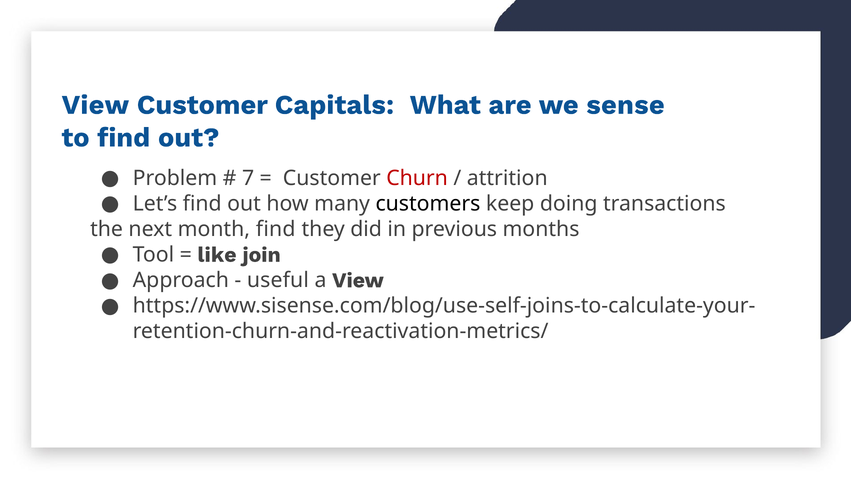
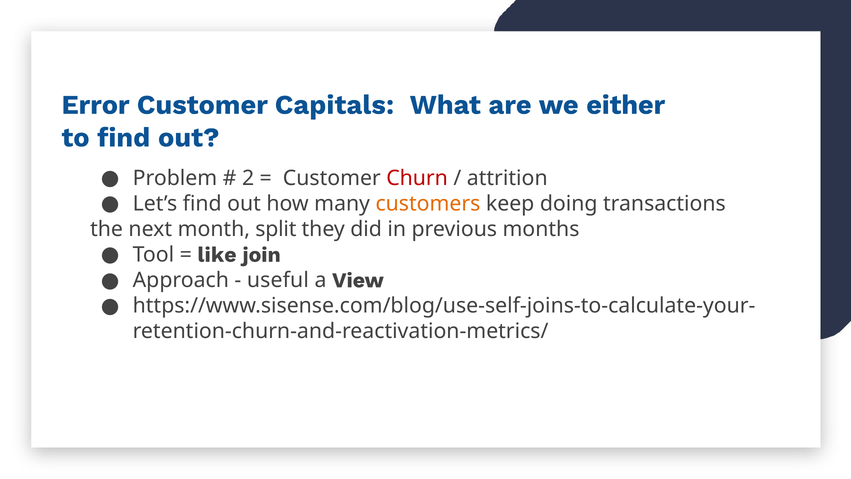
View at (95, 105): View -> Error
sense: sense -> either
7: 7 -> 2
customers colour: black -> orange
month find: find -> split
